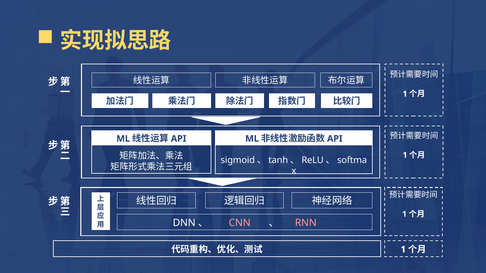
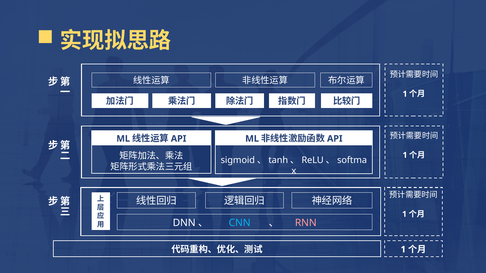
CNN colour: pink -> light blue
